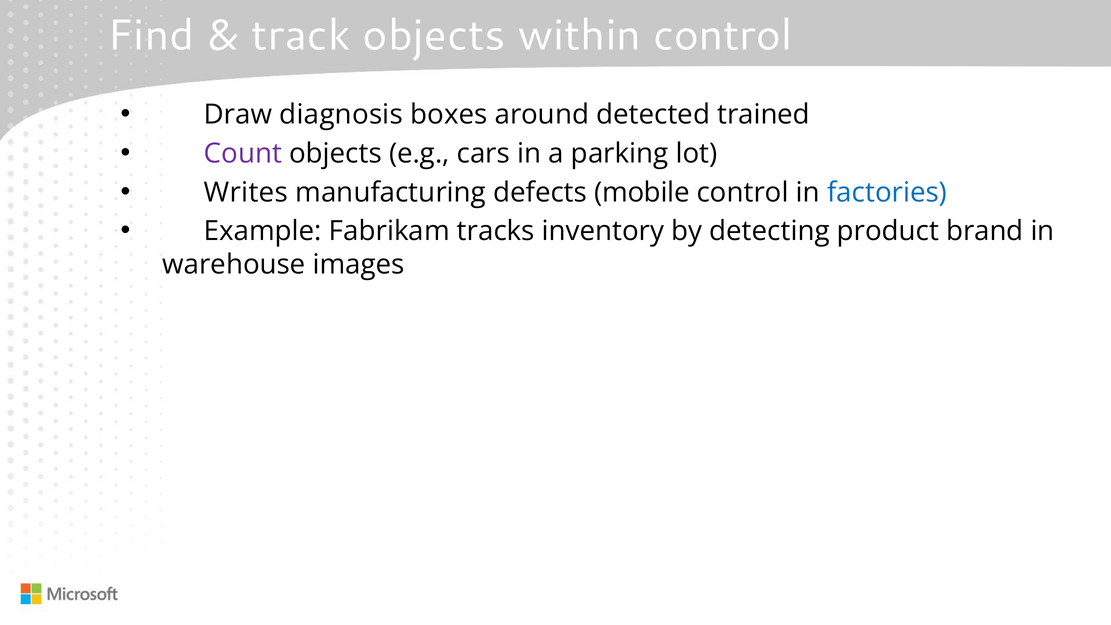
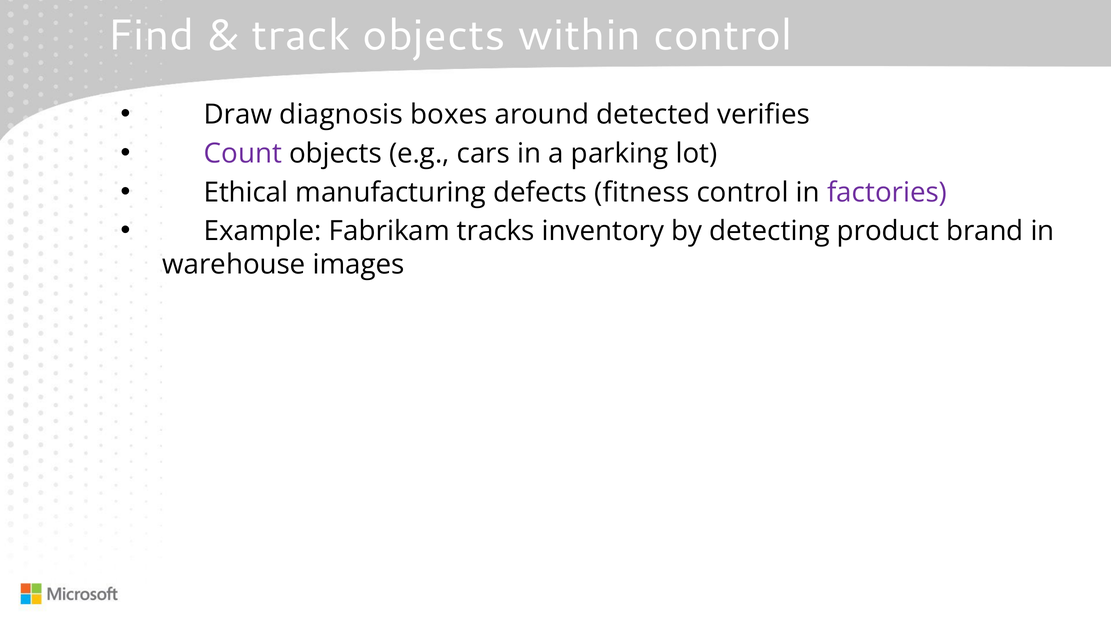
trained: trained -> verifies
Writes: Writes -> Ethical
mobile: mobile -> fitness
factories colour: blue -> purple
